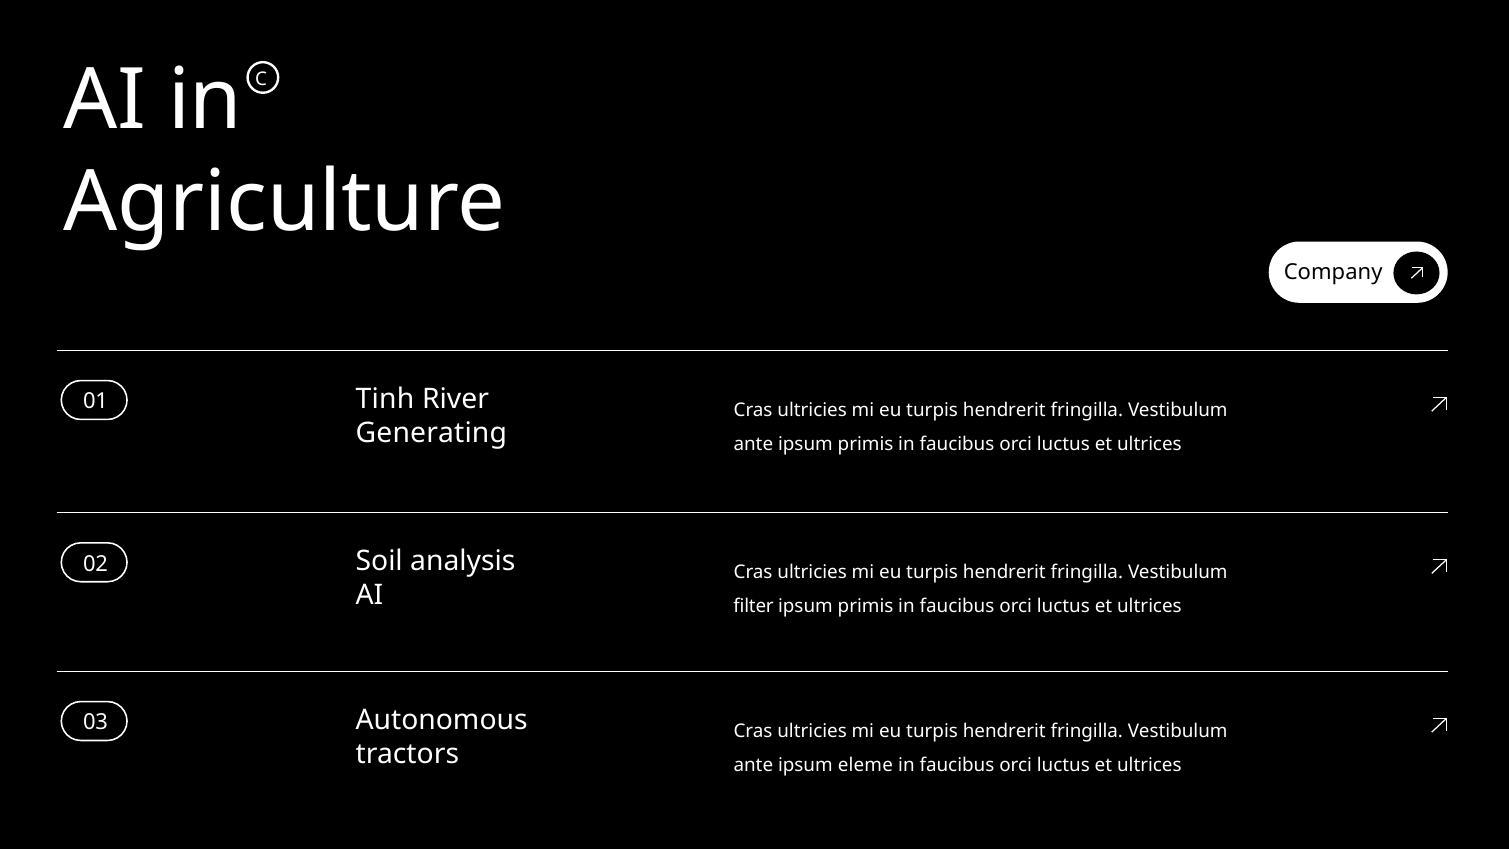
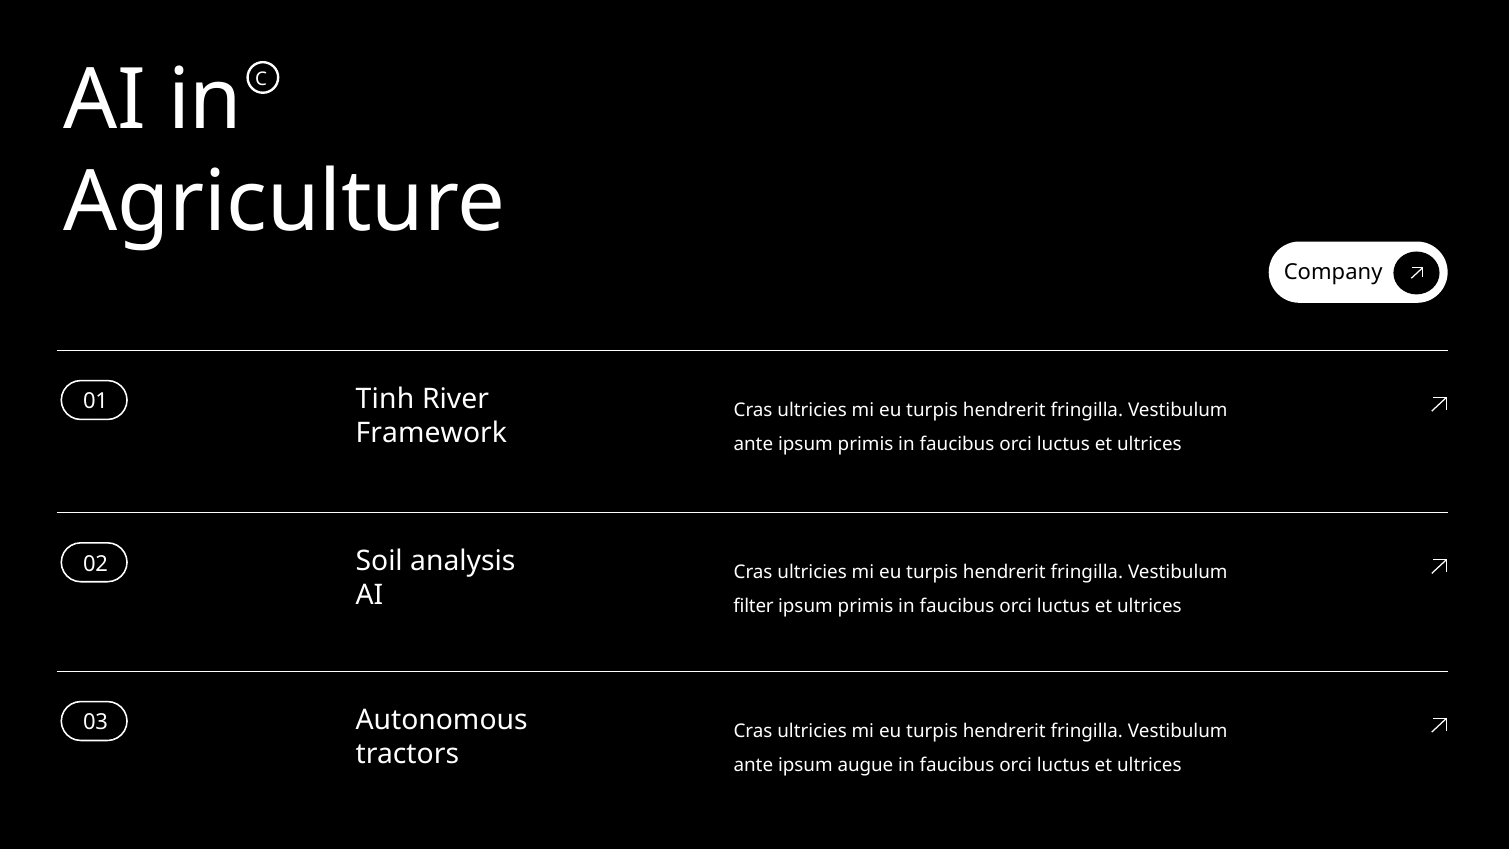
Generating: Generating -> Framework
eleme: eleme -> augue
